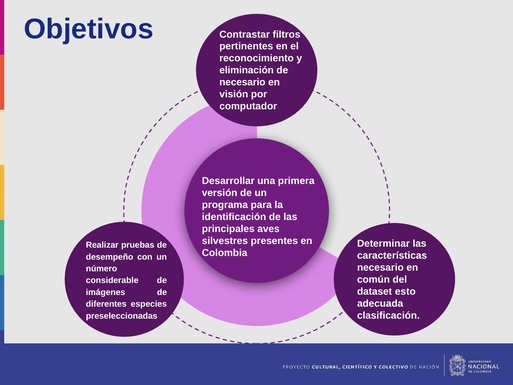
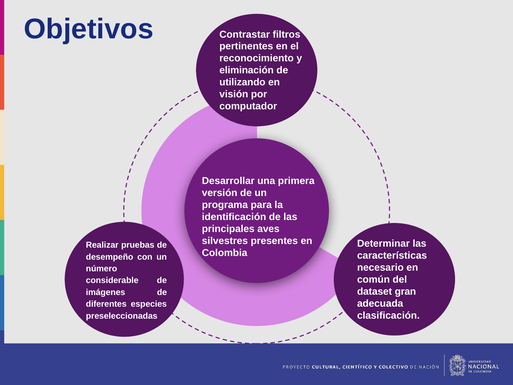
necesario at (242, 82): necesario -> utilizando
esto: esto -> gran
